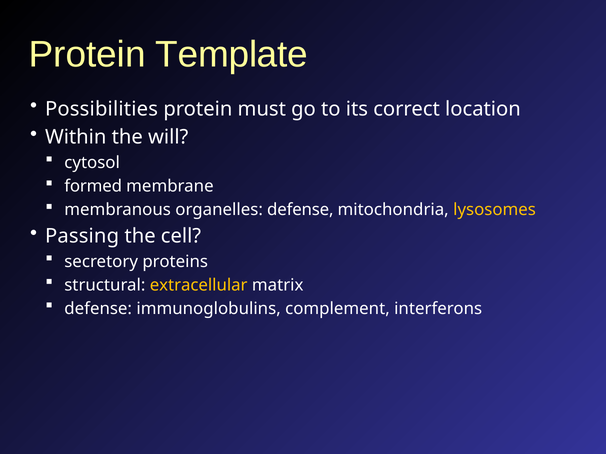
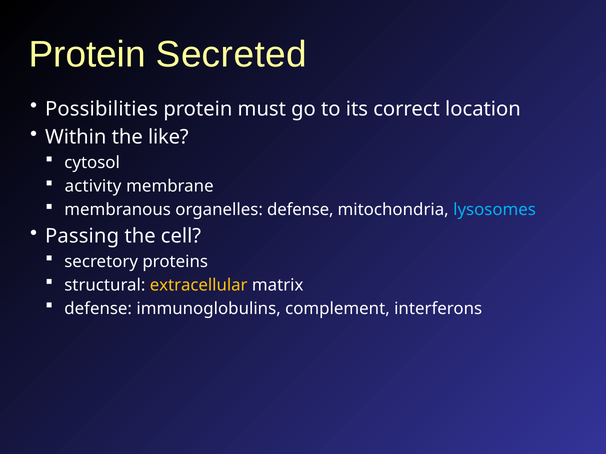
Template: Template -> Secreted
will: will -> like
formed: formed -> activity
lysosomes colour: yellow -> light blue
